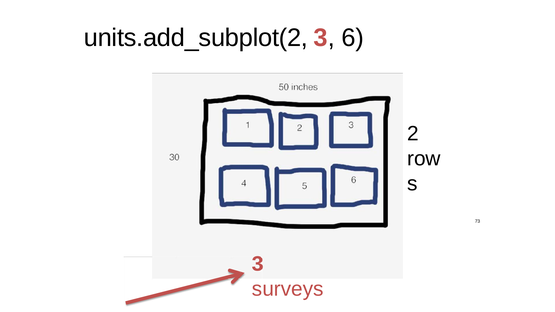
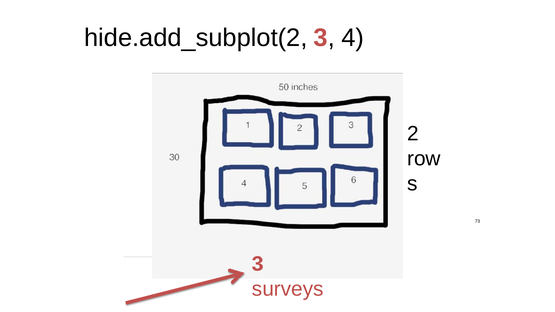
units.add_subplot(2: units.add_subplot(2 -> hide.add_subplot(2
6: 6 -> 4
